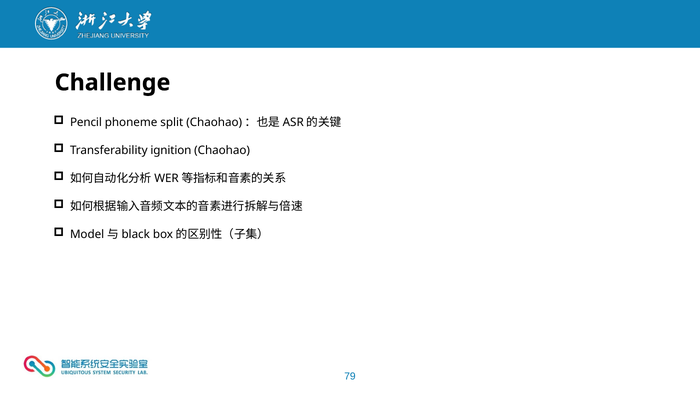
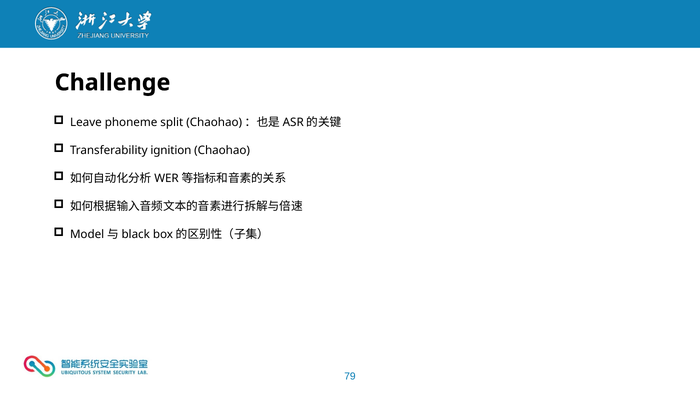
Pencil: Pencil -> Leave
